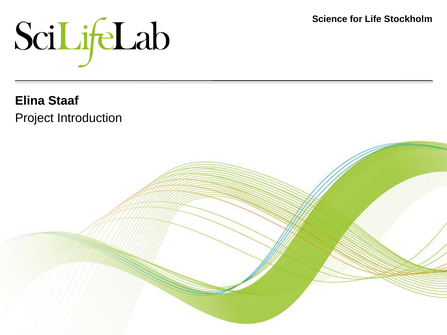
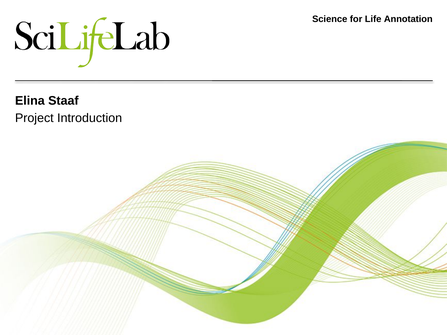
Stockholm: Stockholm -> Annotation
